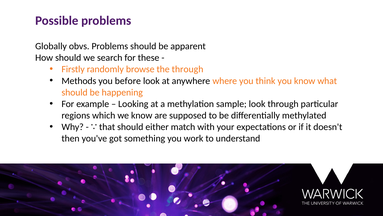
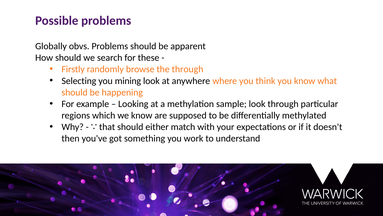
Methods: Methods -> Selecting
before: before -> mining
